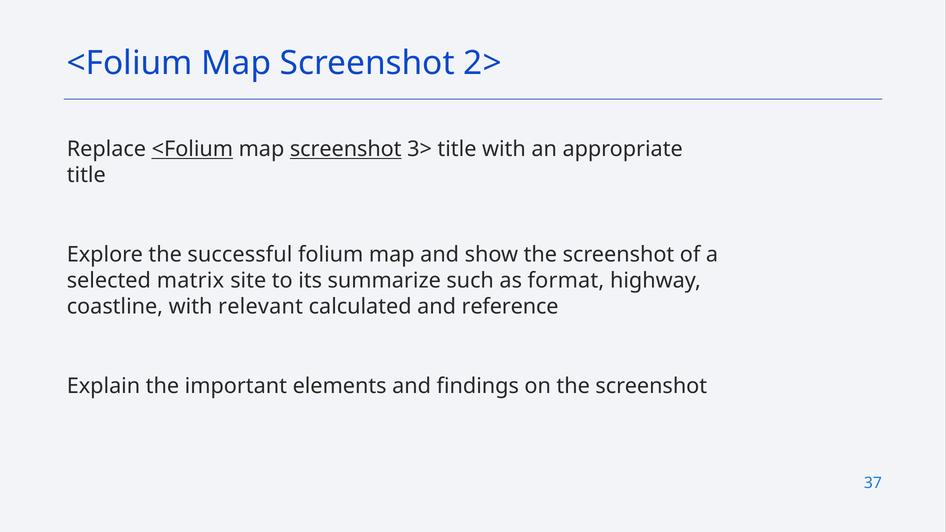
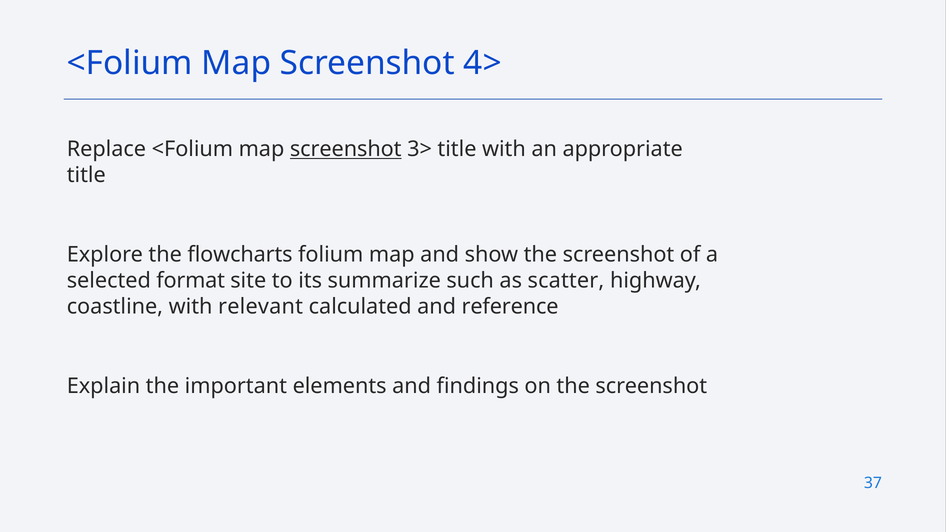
2>: 2> -> 4>
<Folium at (192, 149) underline: present -> none
successful: successful -> flowcharts
matrix: matrix -> format
format: format -> scatter
